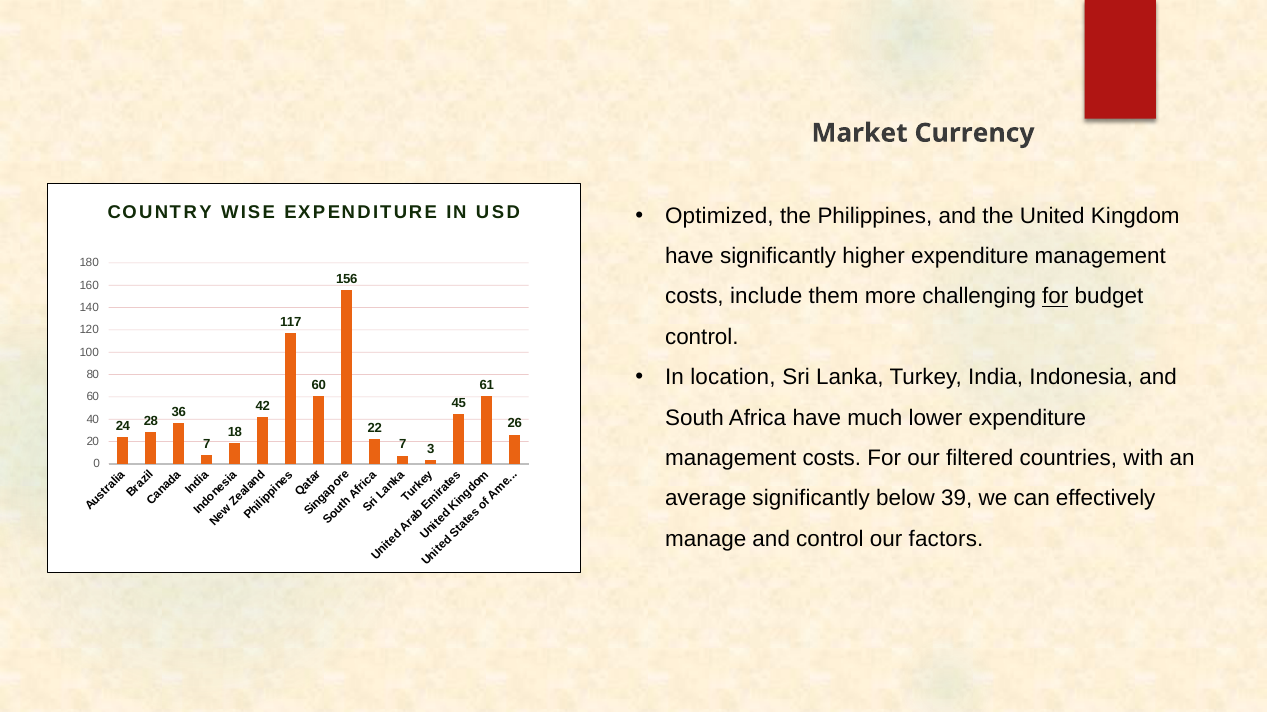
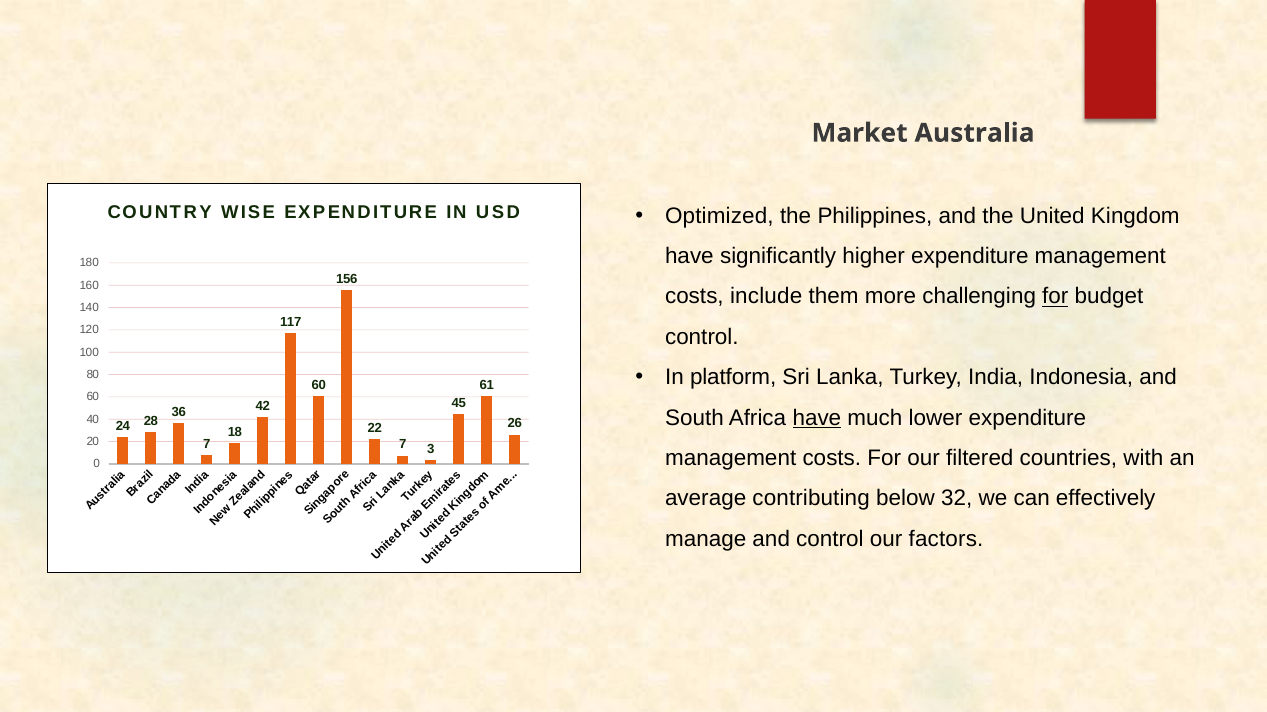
Currency: Currency -> Australia
location: location -> platform
have at (817, 418) underline: none -> present
average significantly: significantly -> contributing
39: 39 -> 32
